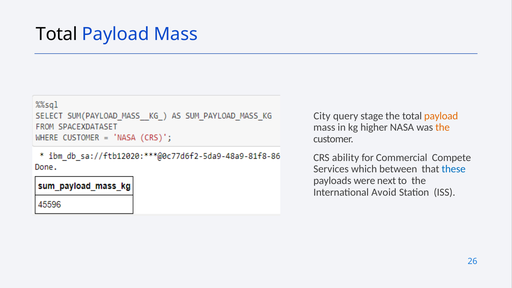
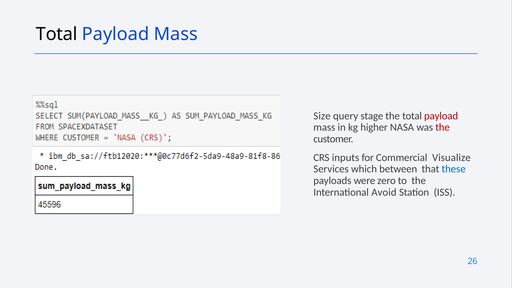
City: City -> Size
payload at (441, 116) colour: orange -> red
the at (443, 127) colour: orange -> red
ability: ability -> inputs
Compete: Compete -> Visualize
next: next -> zero
